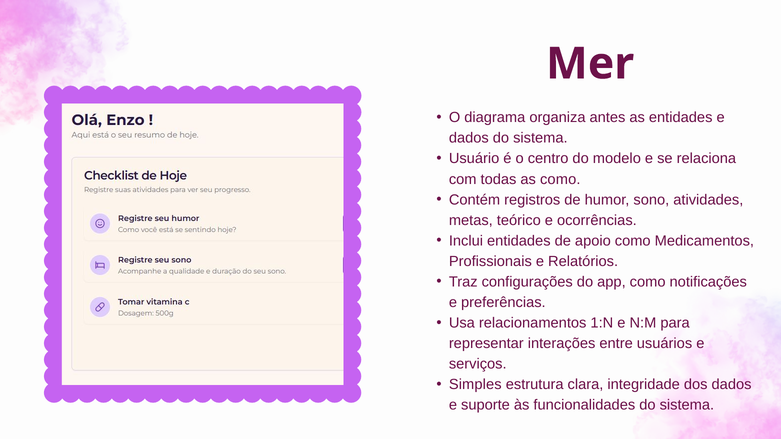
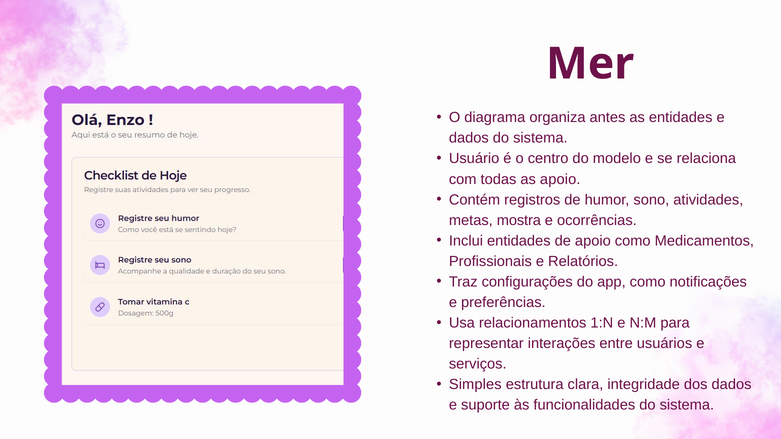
as como: como -> apoio
teórico: teórico -> mostra
